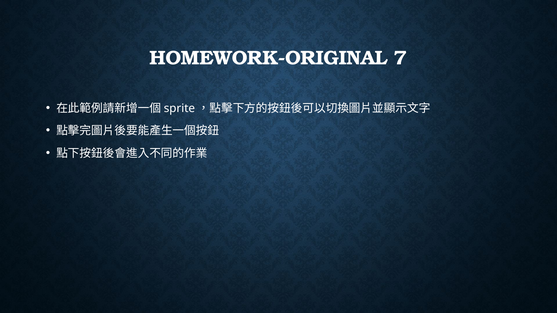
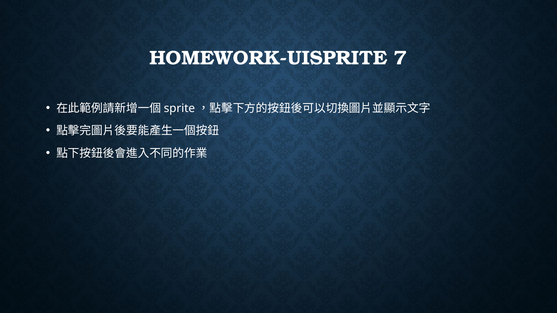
HOMEWORK-ORIGINAL: HOMEWORK-ORIGINAL -> HOMEWORK-UISPRITE
